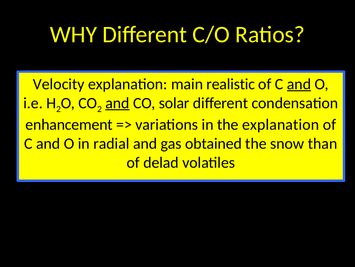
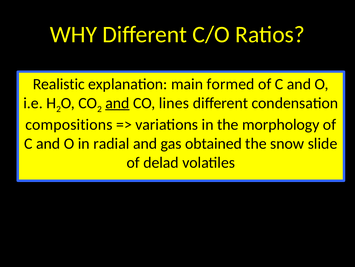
Velocity: Velocity -> Realistic
realistic: realistic -> formed
and at (299, 84) underline: present -> none
solar: solar -> lines
enhancement: enhancement -> compositions
the explanation: explanation -> morphology
than: than -> slide
